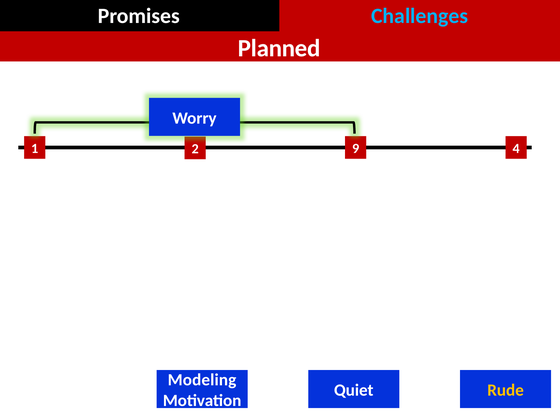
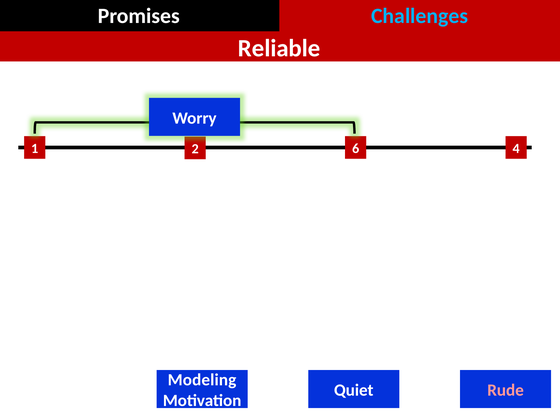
Planned: Planned -> Reliable
9: 9 -> 6
Rude colour: yellow -> pink
